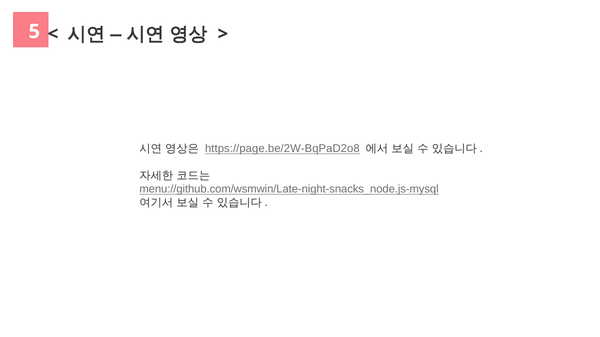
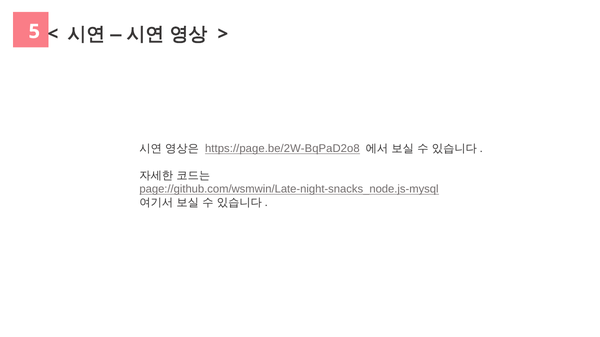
menu://github.com/wsmwin/Late-night-snacks_node.js-mysql: menu://github.com/wsmwin/Late-night-snacks_node.js-mysql -> page://github.com/wsmwin/Late-night-snacks_node.js-mysql
